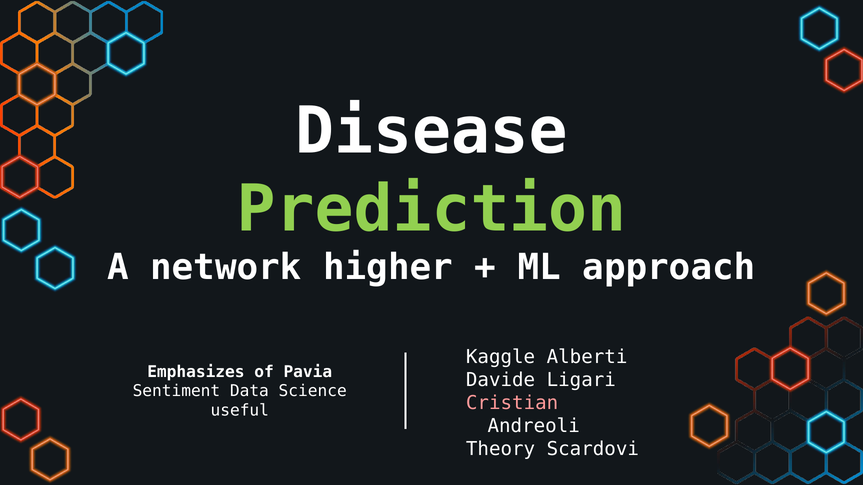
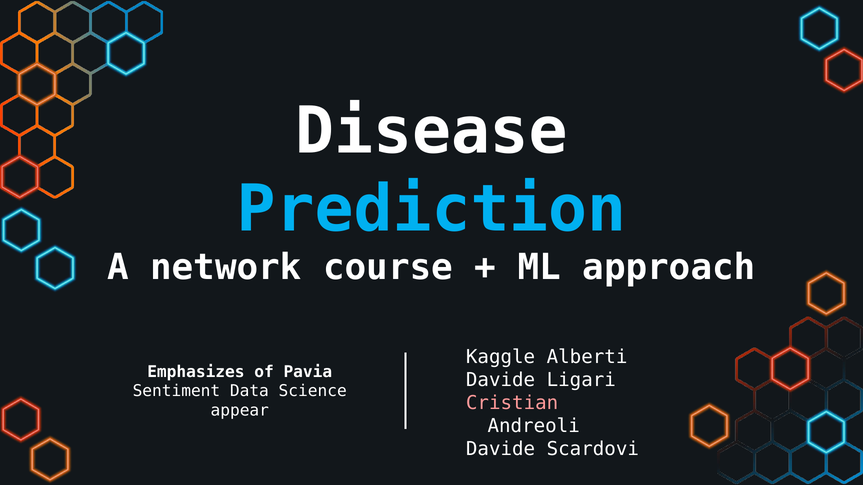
Prediction colour: light green -> light blue
higher: higher -> course
useful: useful -> appear
Theory at (501, 449): Theory -> Davide
